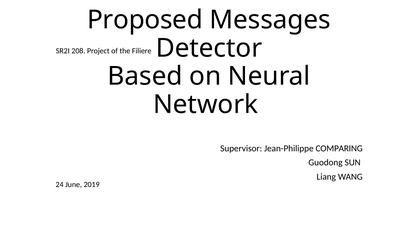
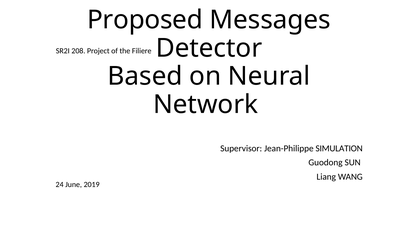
COMPARING: COMPARING -> SIMULATION
